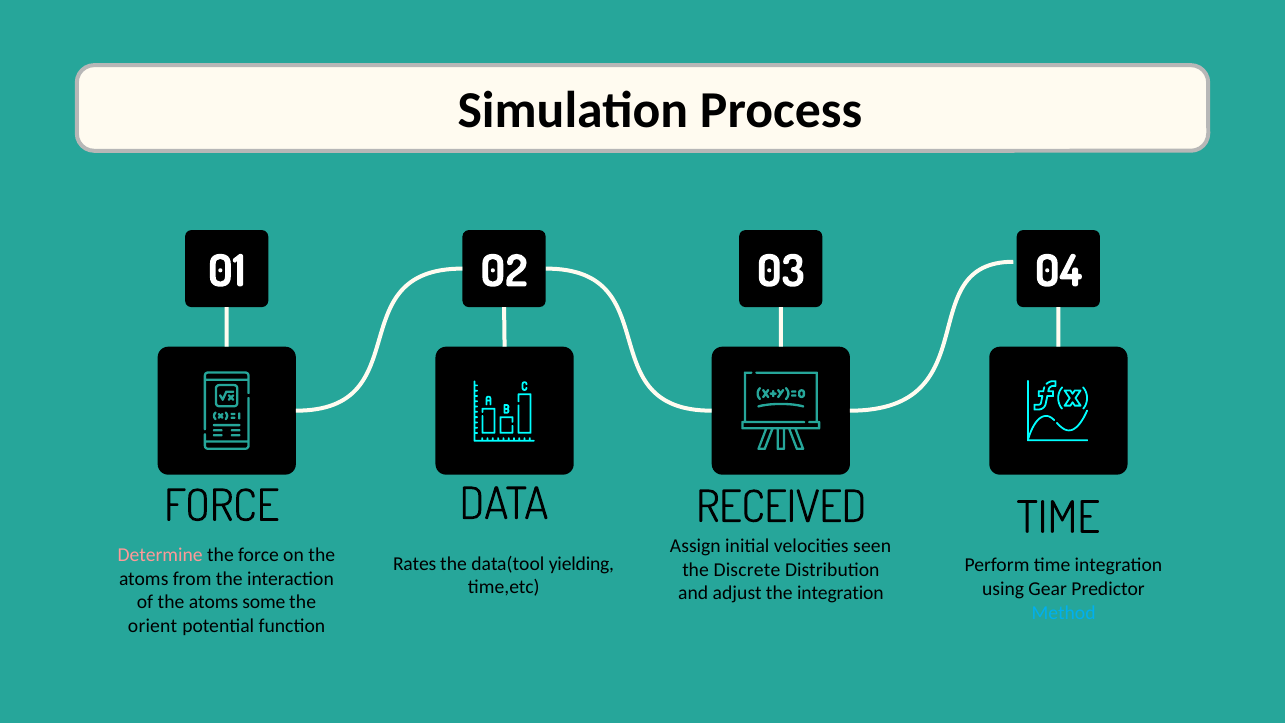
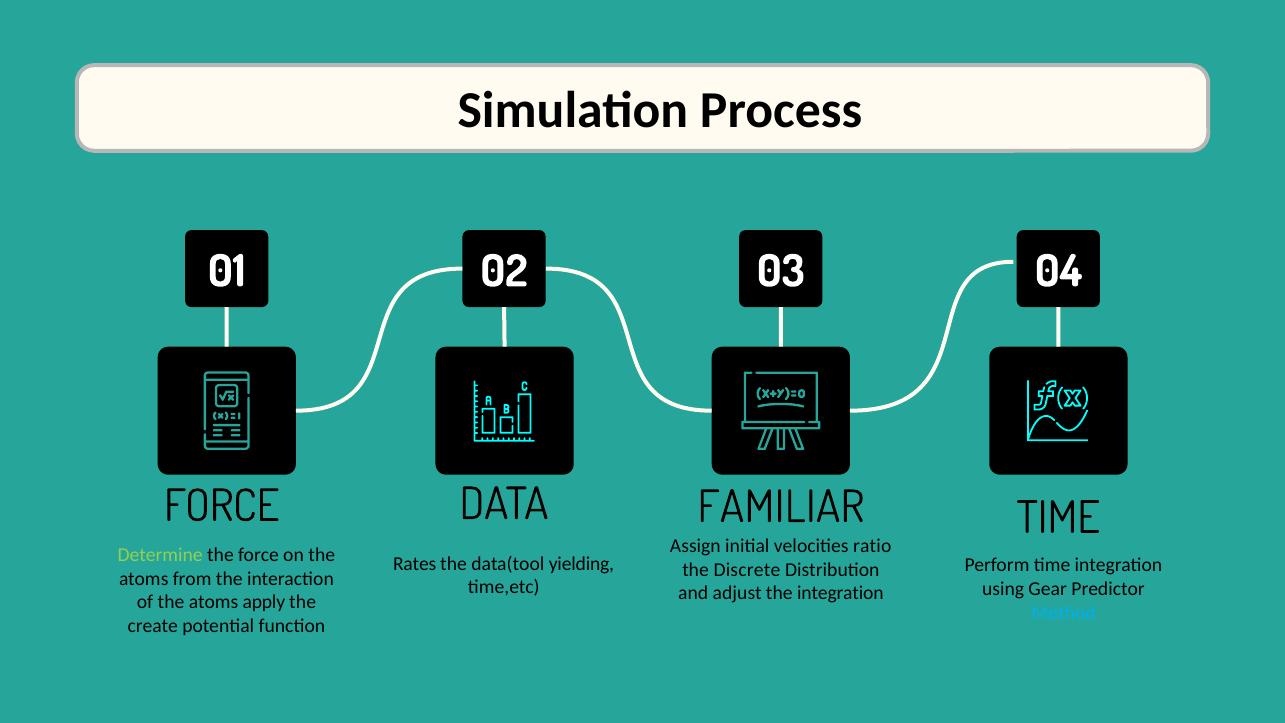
RECEIVED: RECEIVED -> FAMILIAR
seen: seen -> ratio
Determine colour: pink -> light green
some: some -> apply
orient: orient -> create
